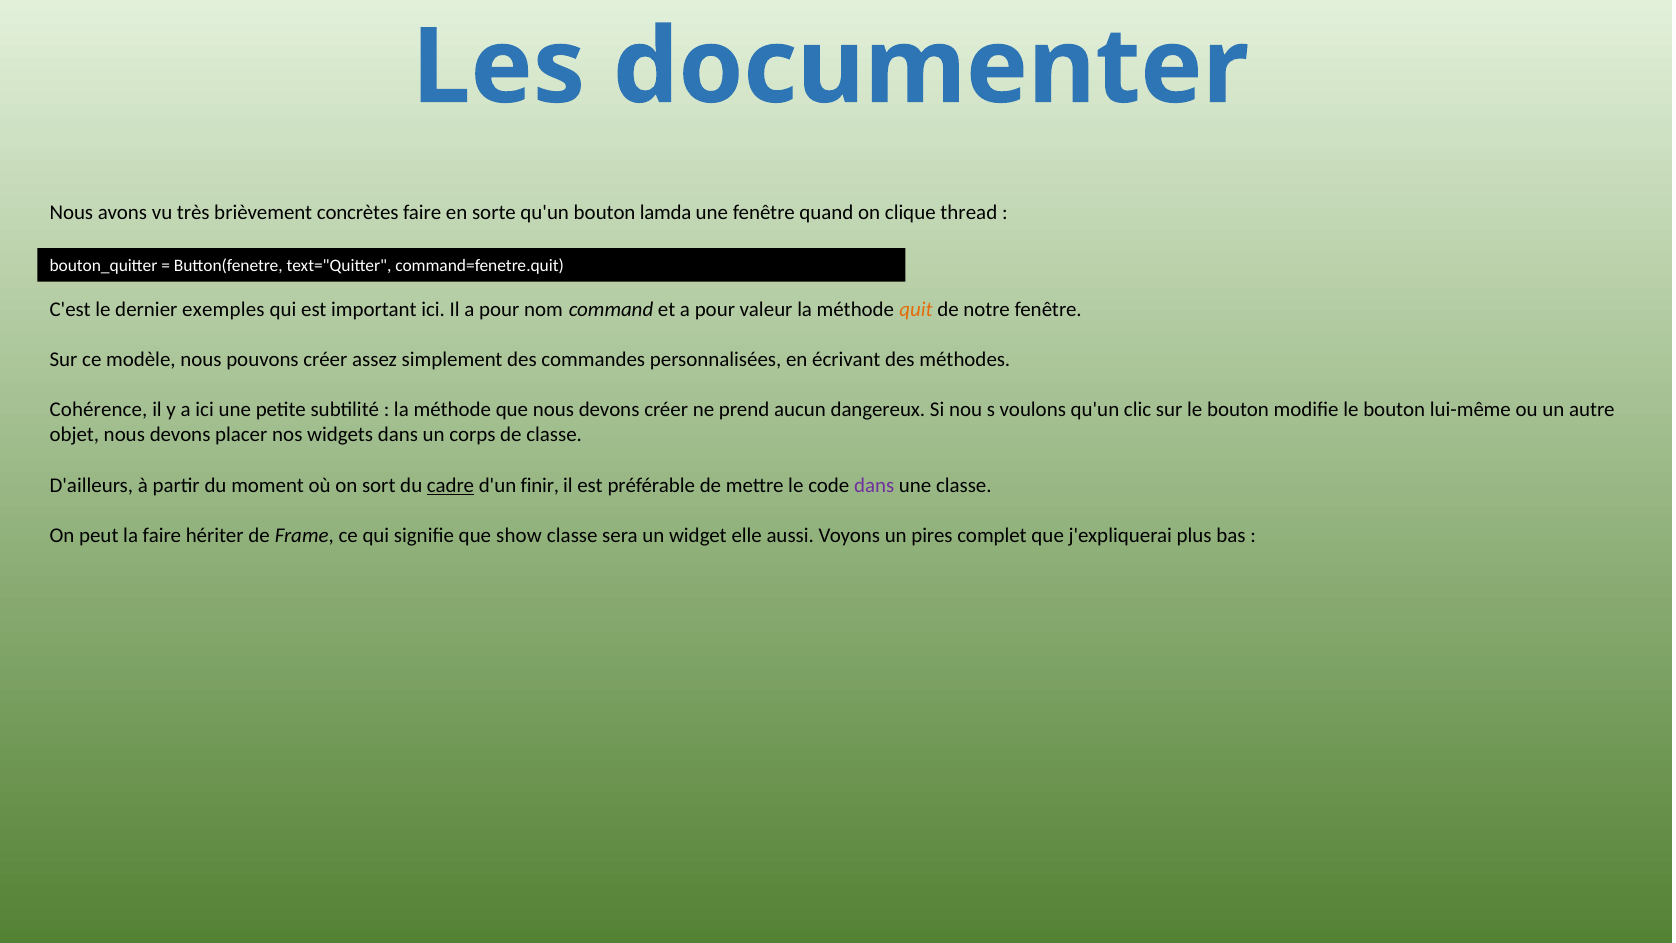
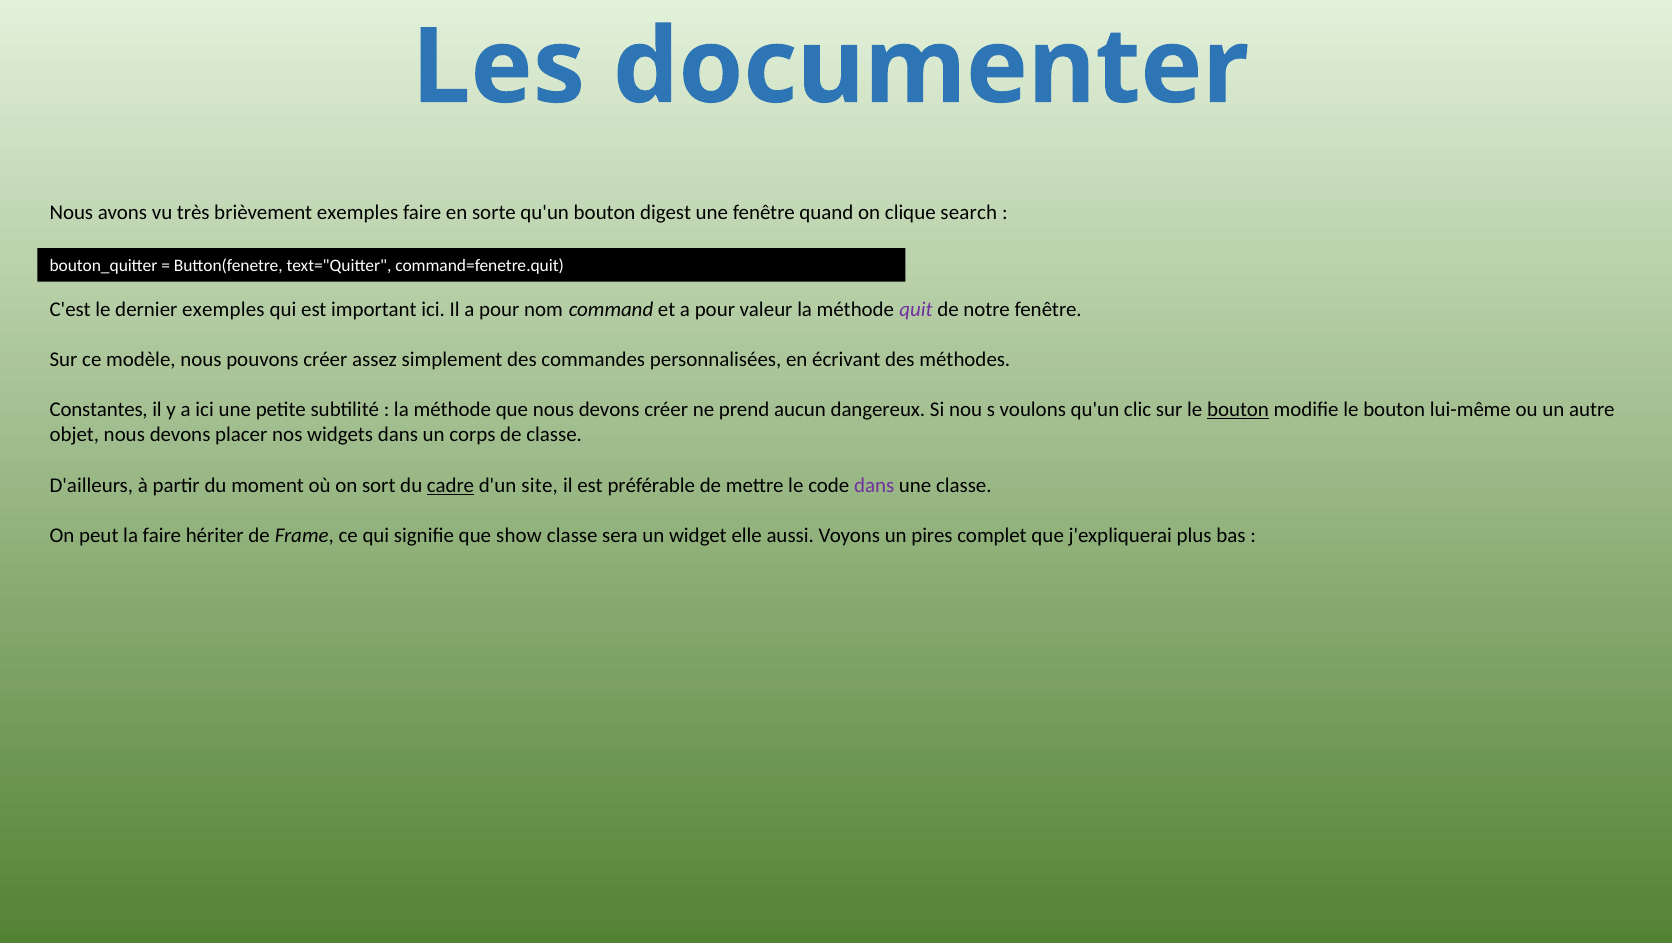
brièvement concrètes: concrètes -> exemples
lamda: lamda -> digest
thread: thread -> search
quit colour: orange -> purple
Cohérence: Cohérence -> Constantes
bouton at (1238, 410) underline: none -> present
finir: finir -> site
